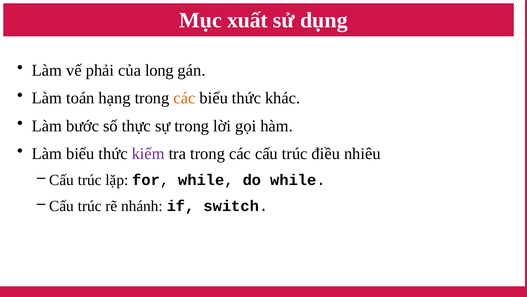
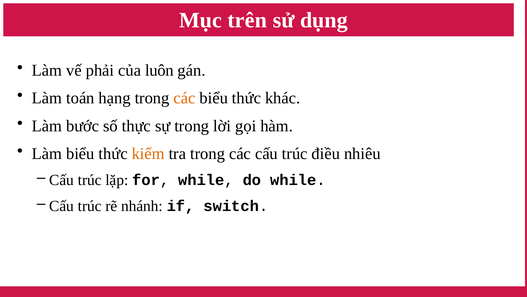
xuất: xuất -> trên
long: long -> luôn
kiểm colour: purple -> orange
